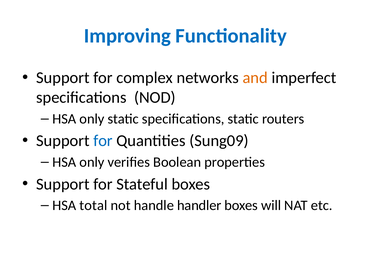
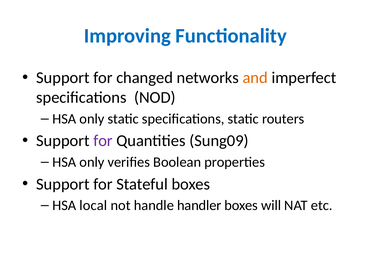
complex: complex -> changed
for at (103, 141) colour: blue -> purple
total: total -> local
